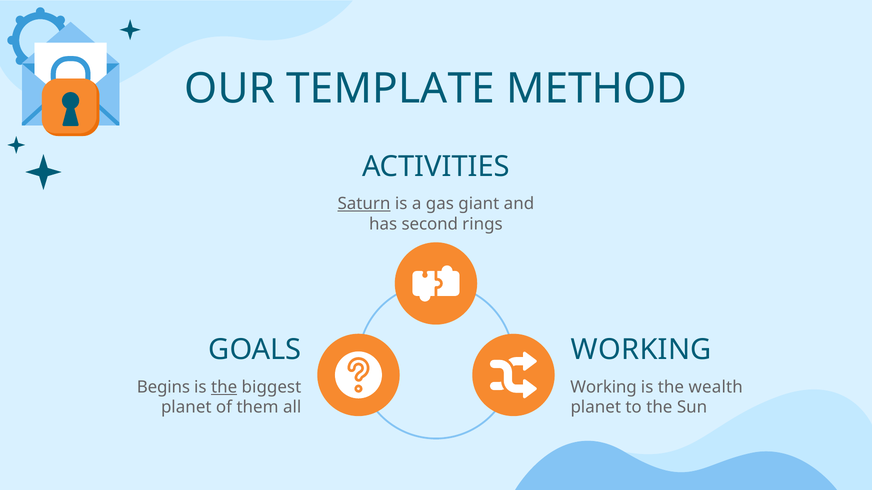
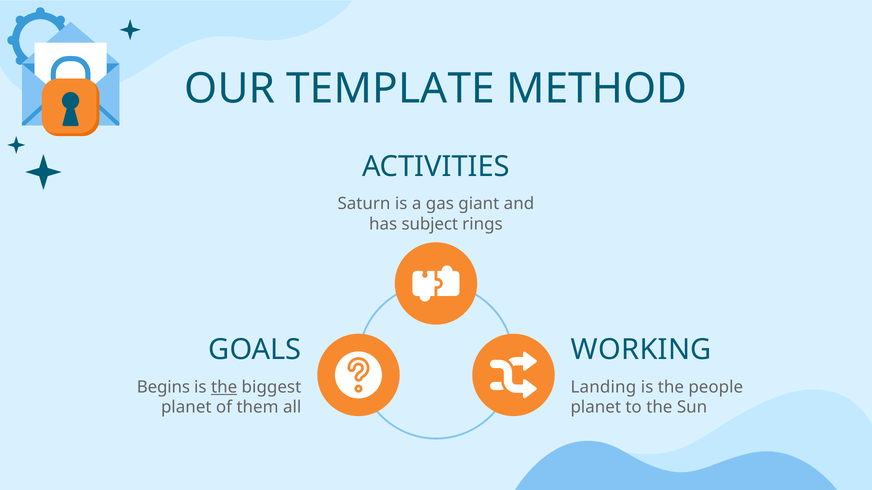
Saturn underline: present -> none
second: second -> subject
Working at (604, 387): Working -> Landing
wealth: wealth -> people
